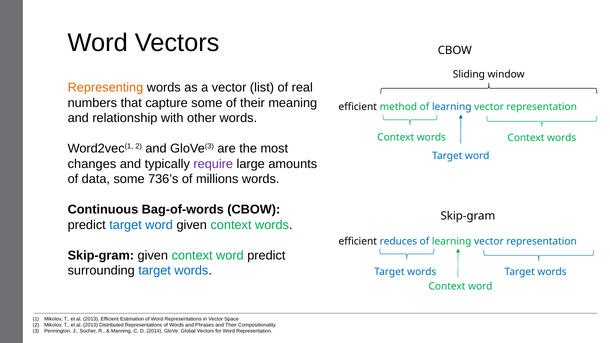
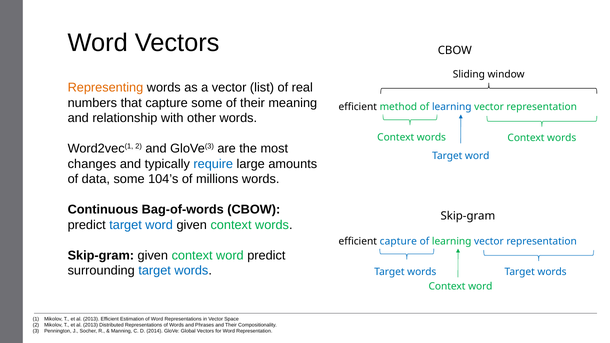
require colour: purple -> blue
736’s: 736’s -> 104’s
efficient reduces: reduces -> capture
